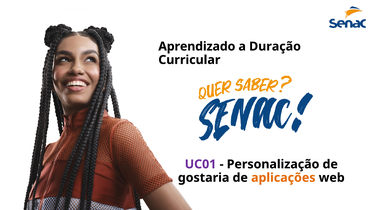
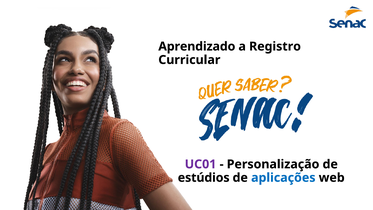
Duração: Duração -> Registro
gostaria: gostaria -> estúdios
aplicações colour: orange -> blue
